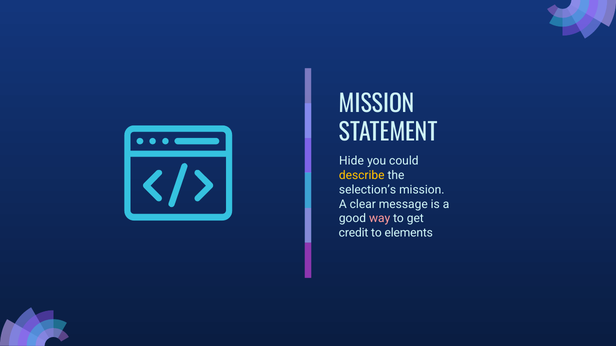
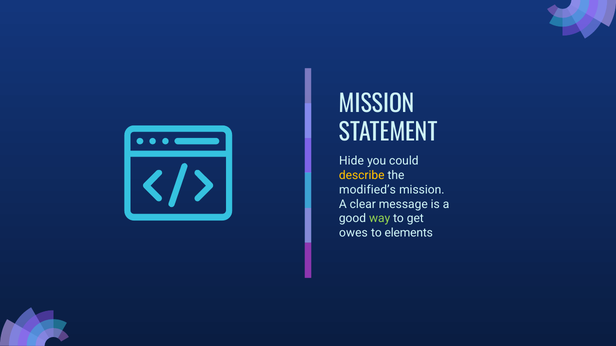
selection’s: selection’s -> modified’s
way colour: pink -> light green
credit: credit -> owes
